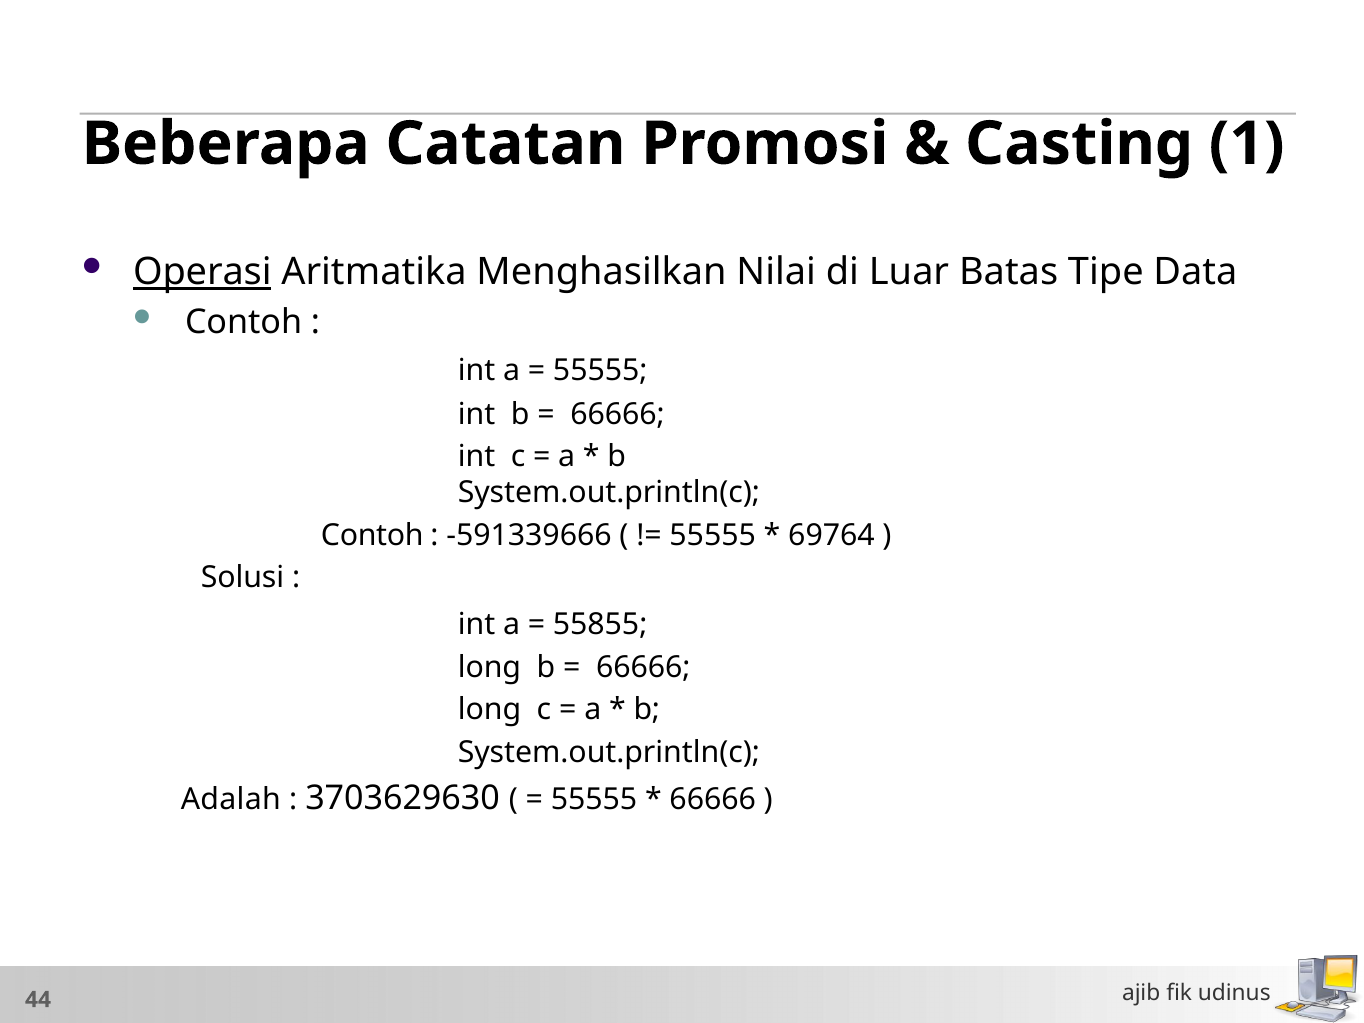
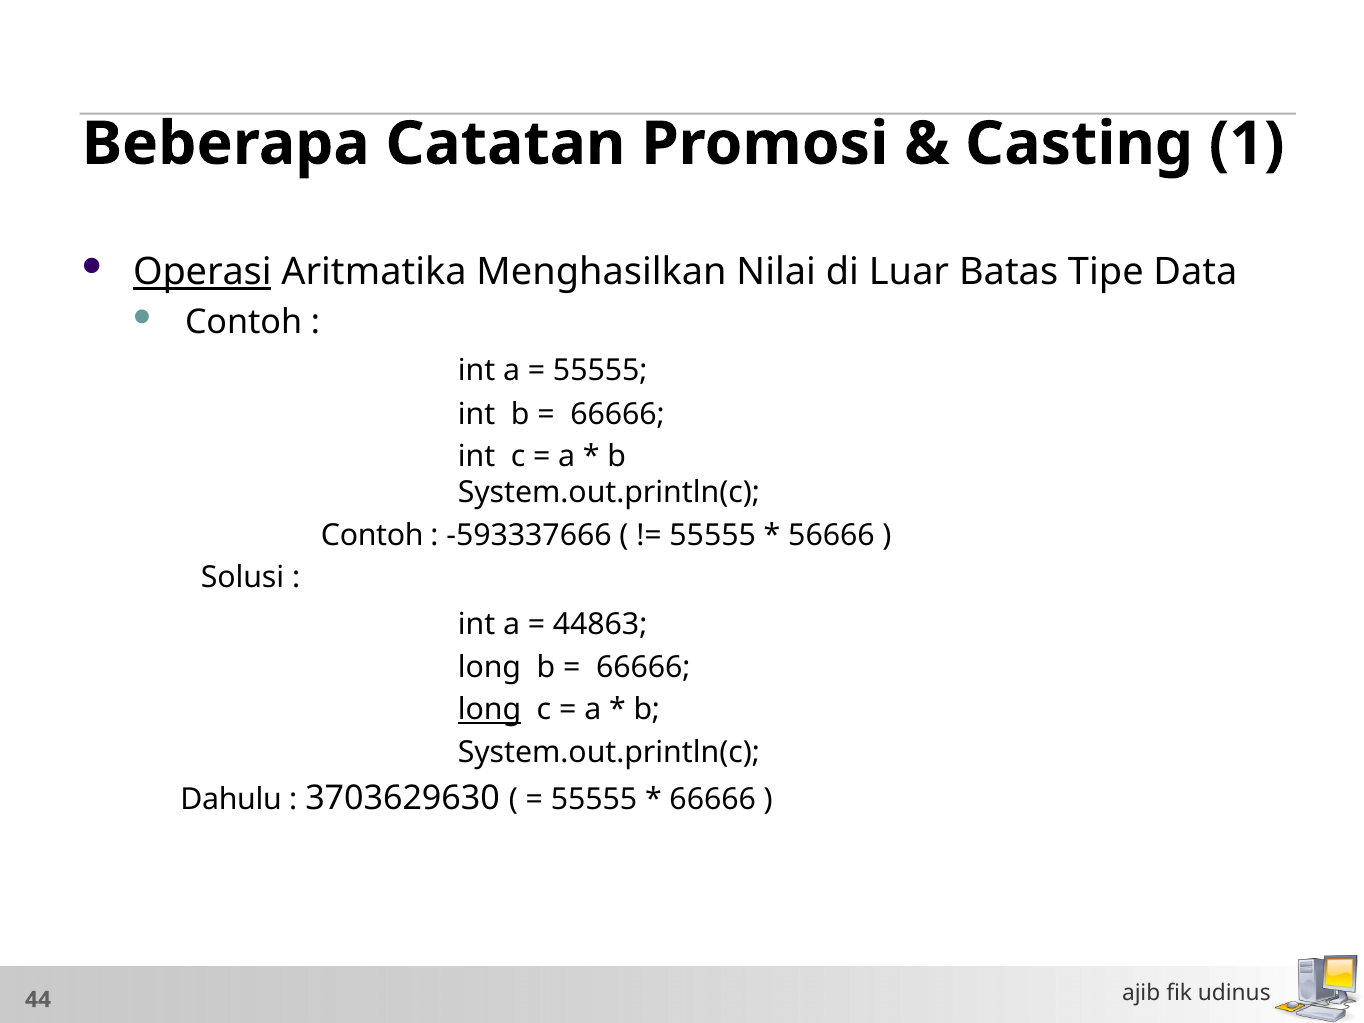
-591339666: -591339666 -> -593337666
69764: 69764 -> 56666
55855: 55855 -> 44863
long at (490, 710) underline: none -> present
Adalah: Adalah -> Dahulu
